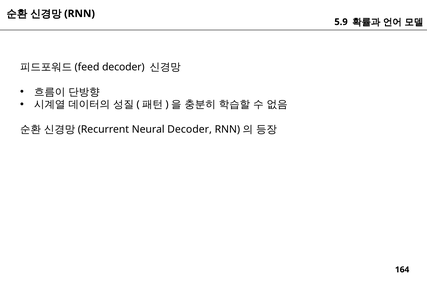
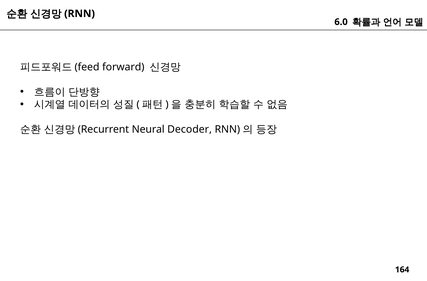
5.9: 5.9 -> 6.0
decoder at (123, 67): decoder -> forward
